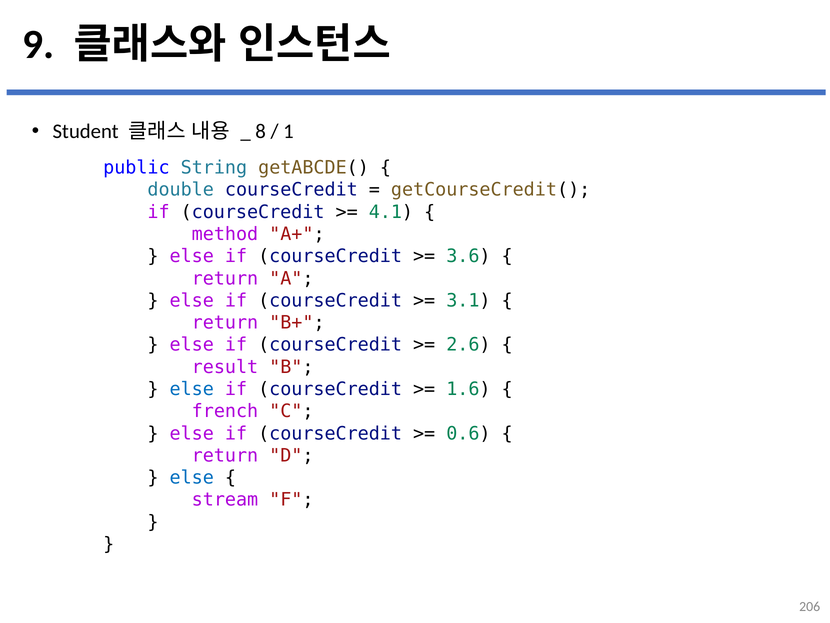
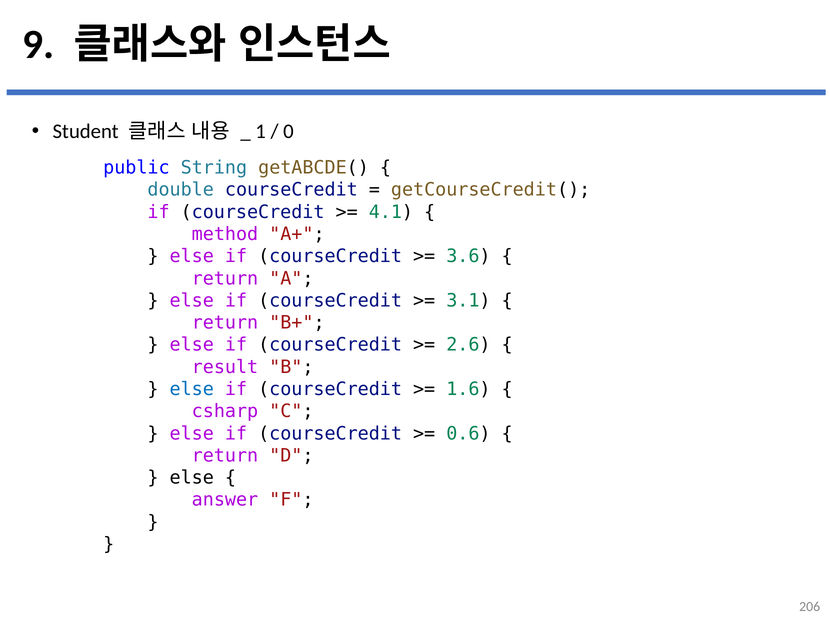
8: 8 -> 1
1: 1 -> 0
french: french -> csharp
else at (192, 477) colour: blue -> black
stream: stream -> answer
